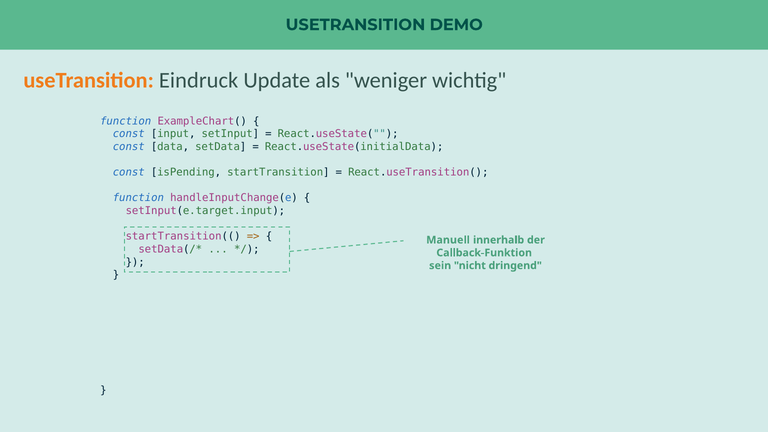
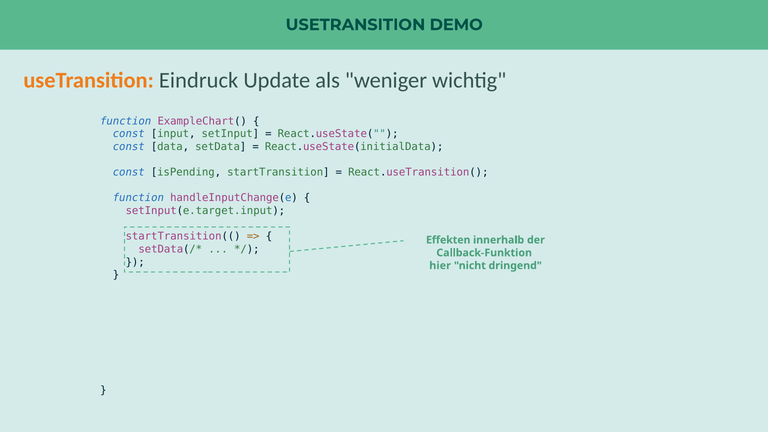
Manuell: Manuell -> Effekten
sein: sein -> hier
